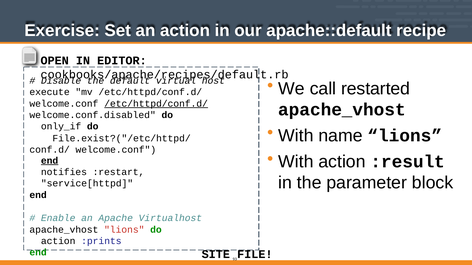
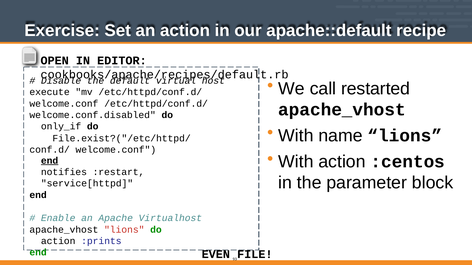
/etc/httpd/conf.d/ at (156, 104) underline: present -> none
:result: :result -> :centos
SITE: SITE -> EVEN
